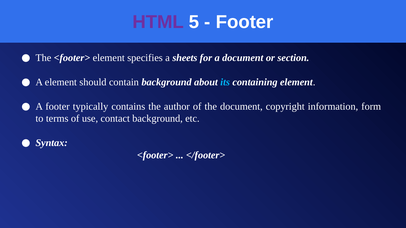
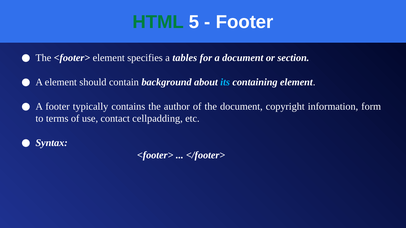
HTML colour: purple -> green
sheets: sheets -> tables
contact background: background -> cellpadding
